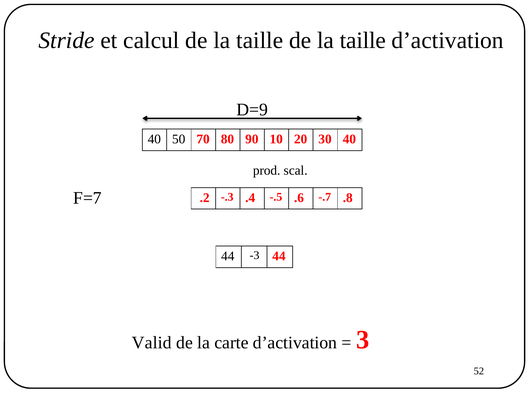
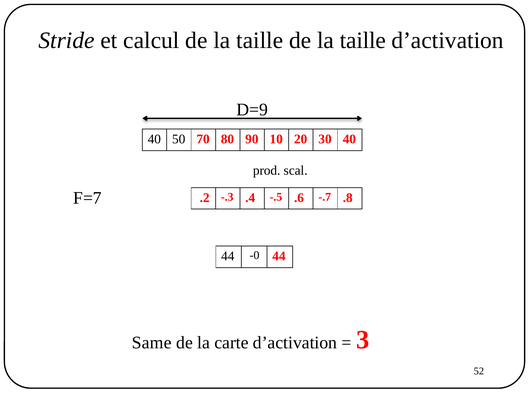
-3: -3 -> -0
Valid: Valid -> Same
